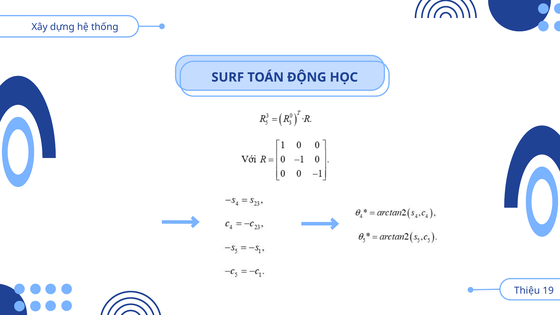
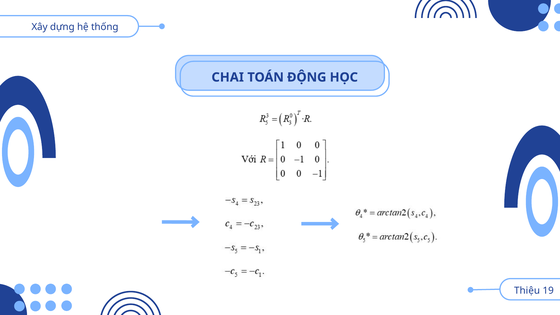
SURF: SURF -> CHAI
